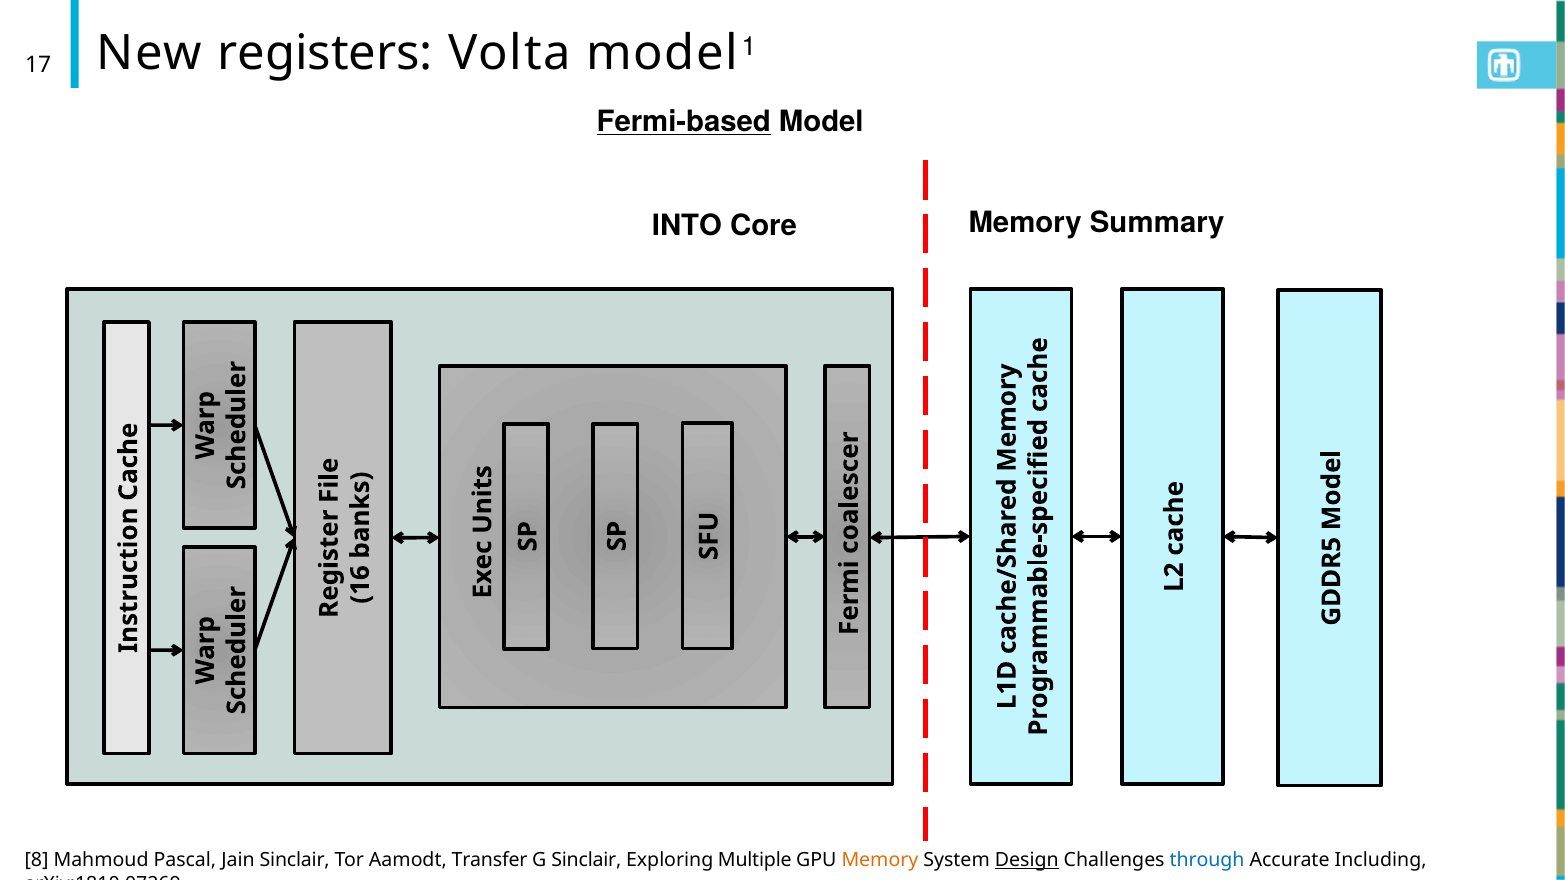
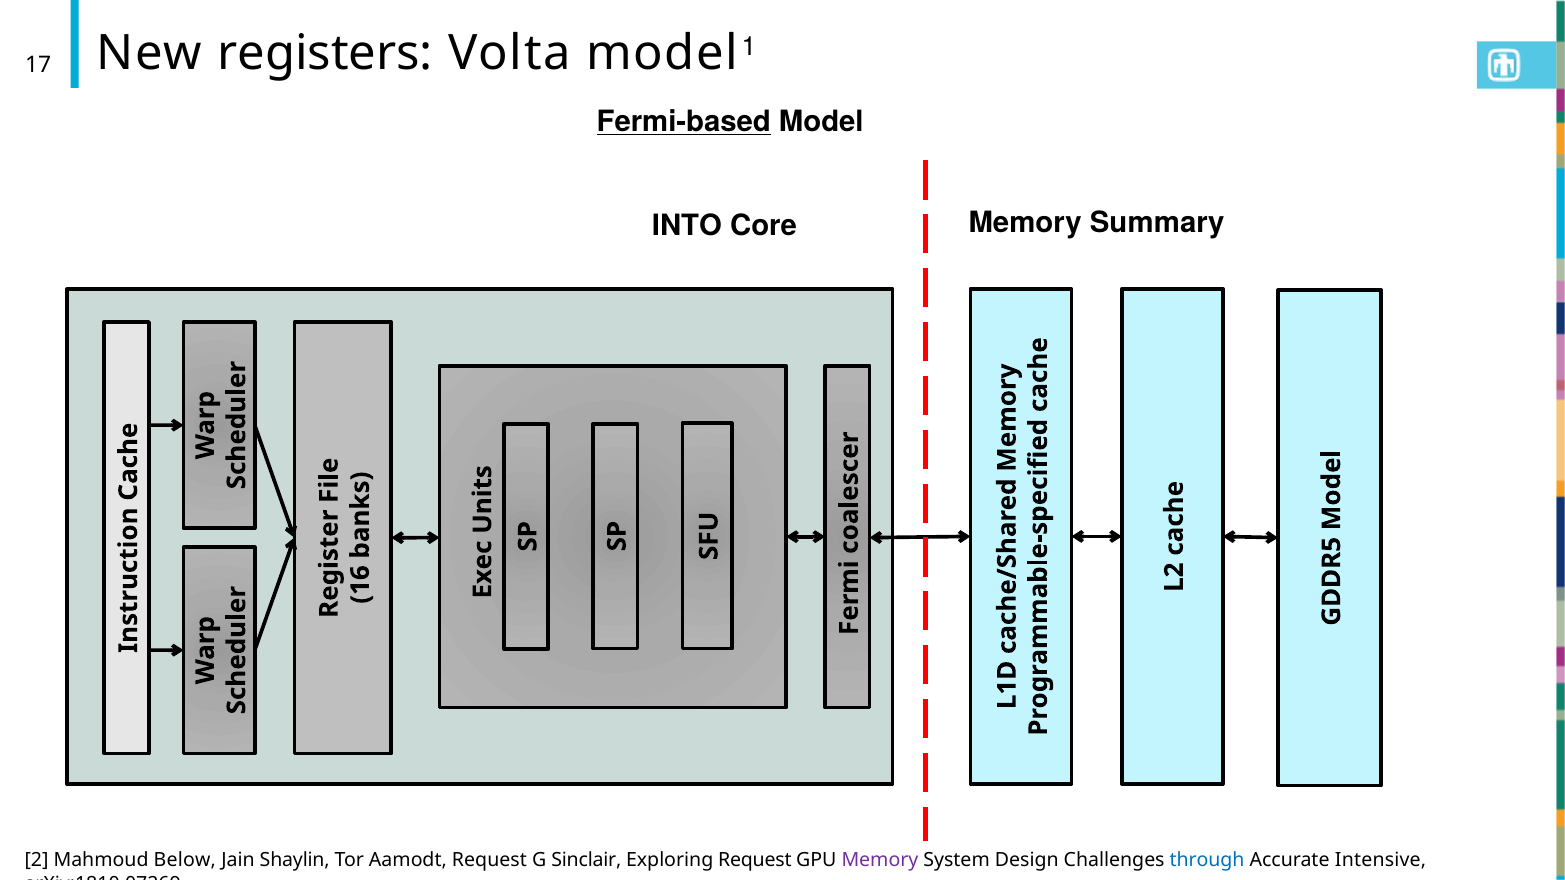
8 at (37, 861): 8 -> 2
Pascal: Pascal -> Below
Jain Sinclair: Sinclair -> Shaylin
Aamodt Transfer: Transfer -> Request
Exploring Multiple: Multiple -> Request
Memory at (880, 861) colour: orange -> purple
Design underline: present -> none
Including: Including -> Intensive
